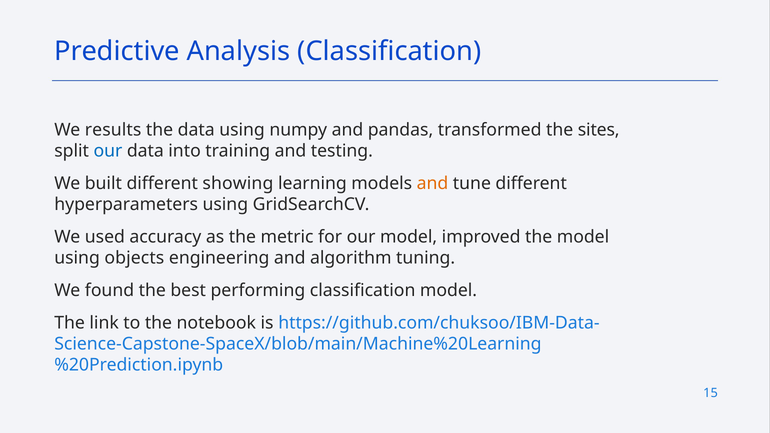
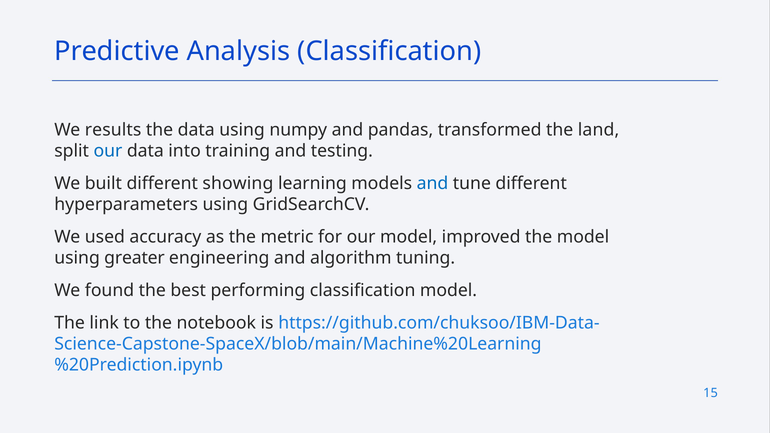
sites: sites -> land
and at (433, 183) colour: orange -> blue
objects: objects -> greater
